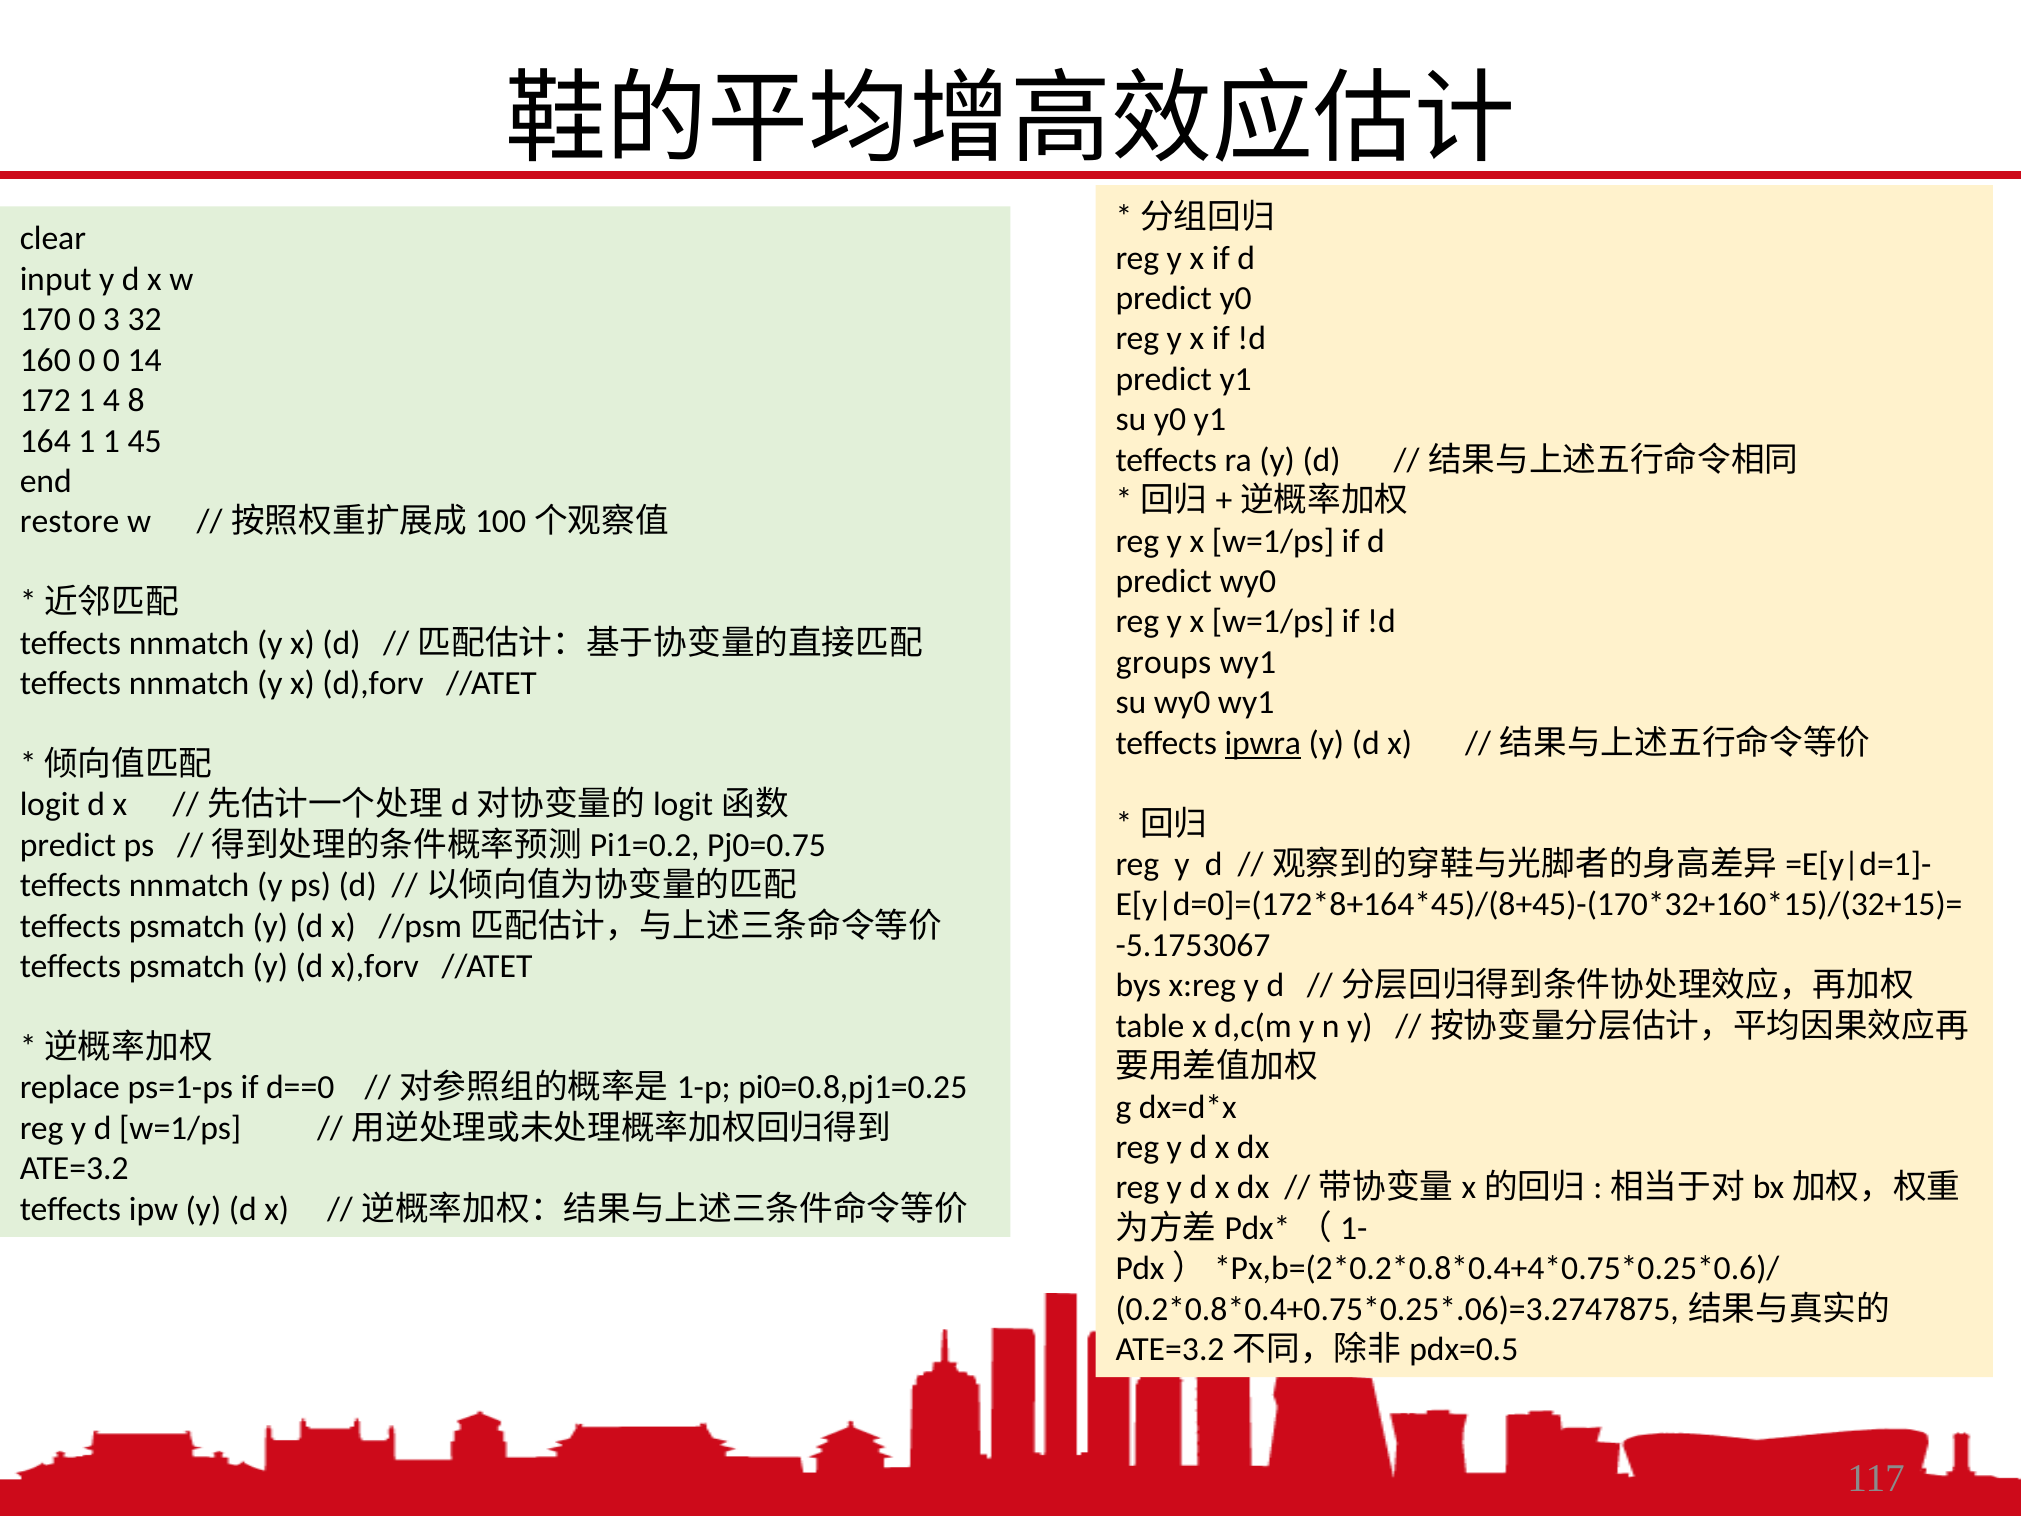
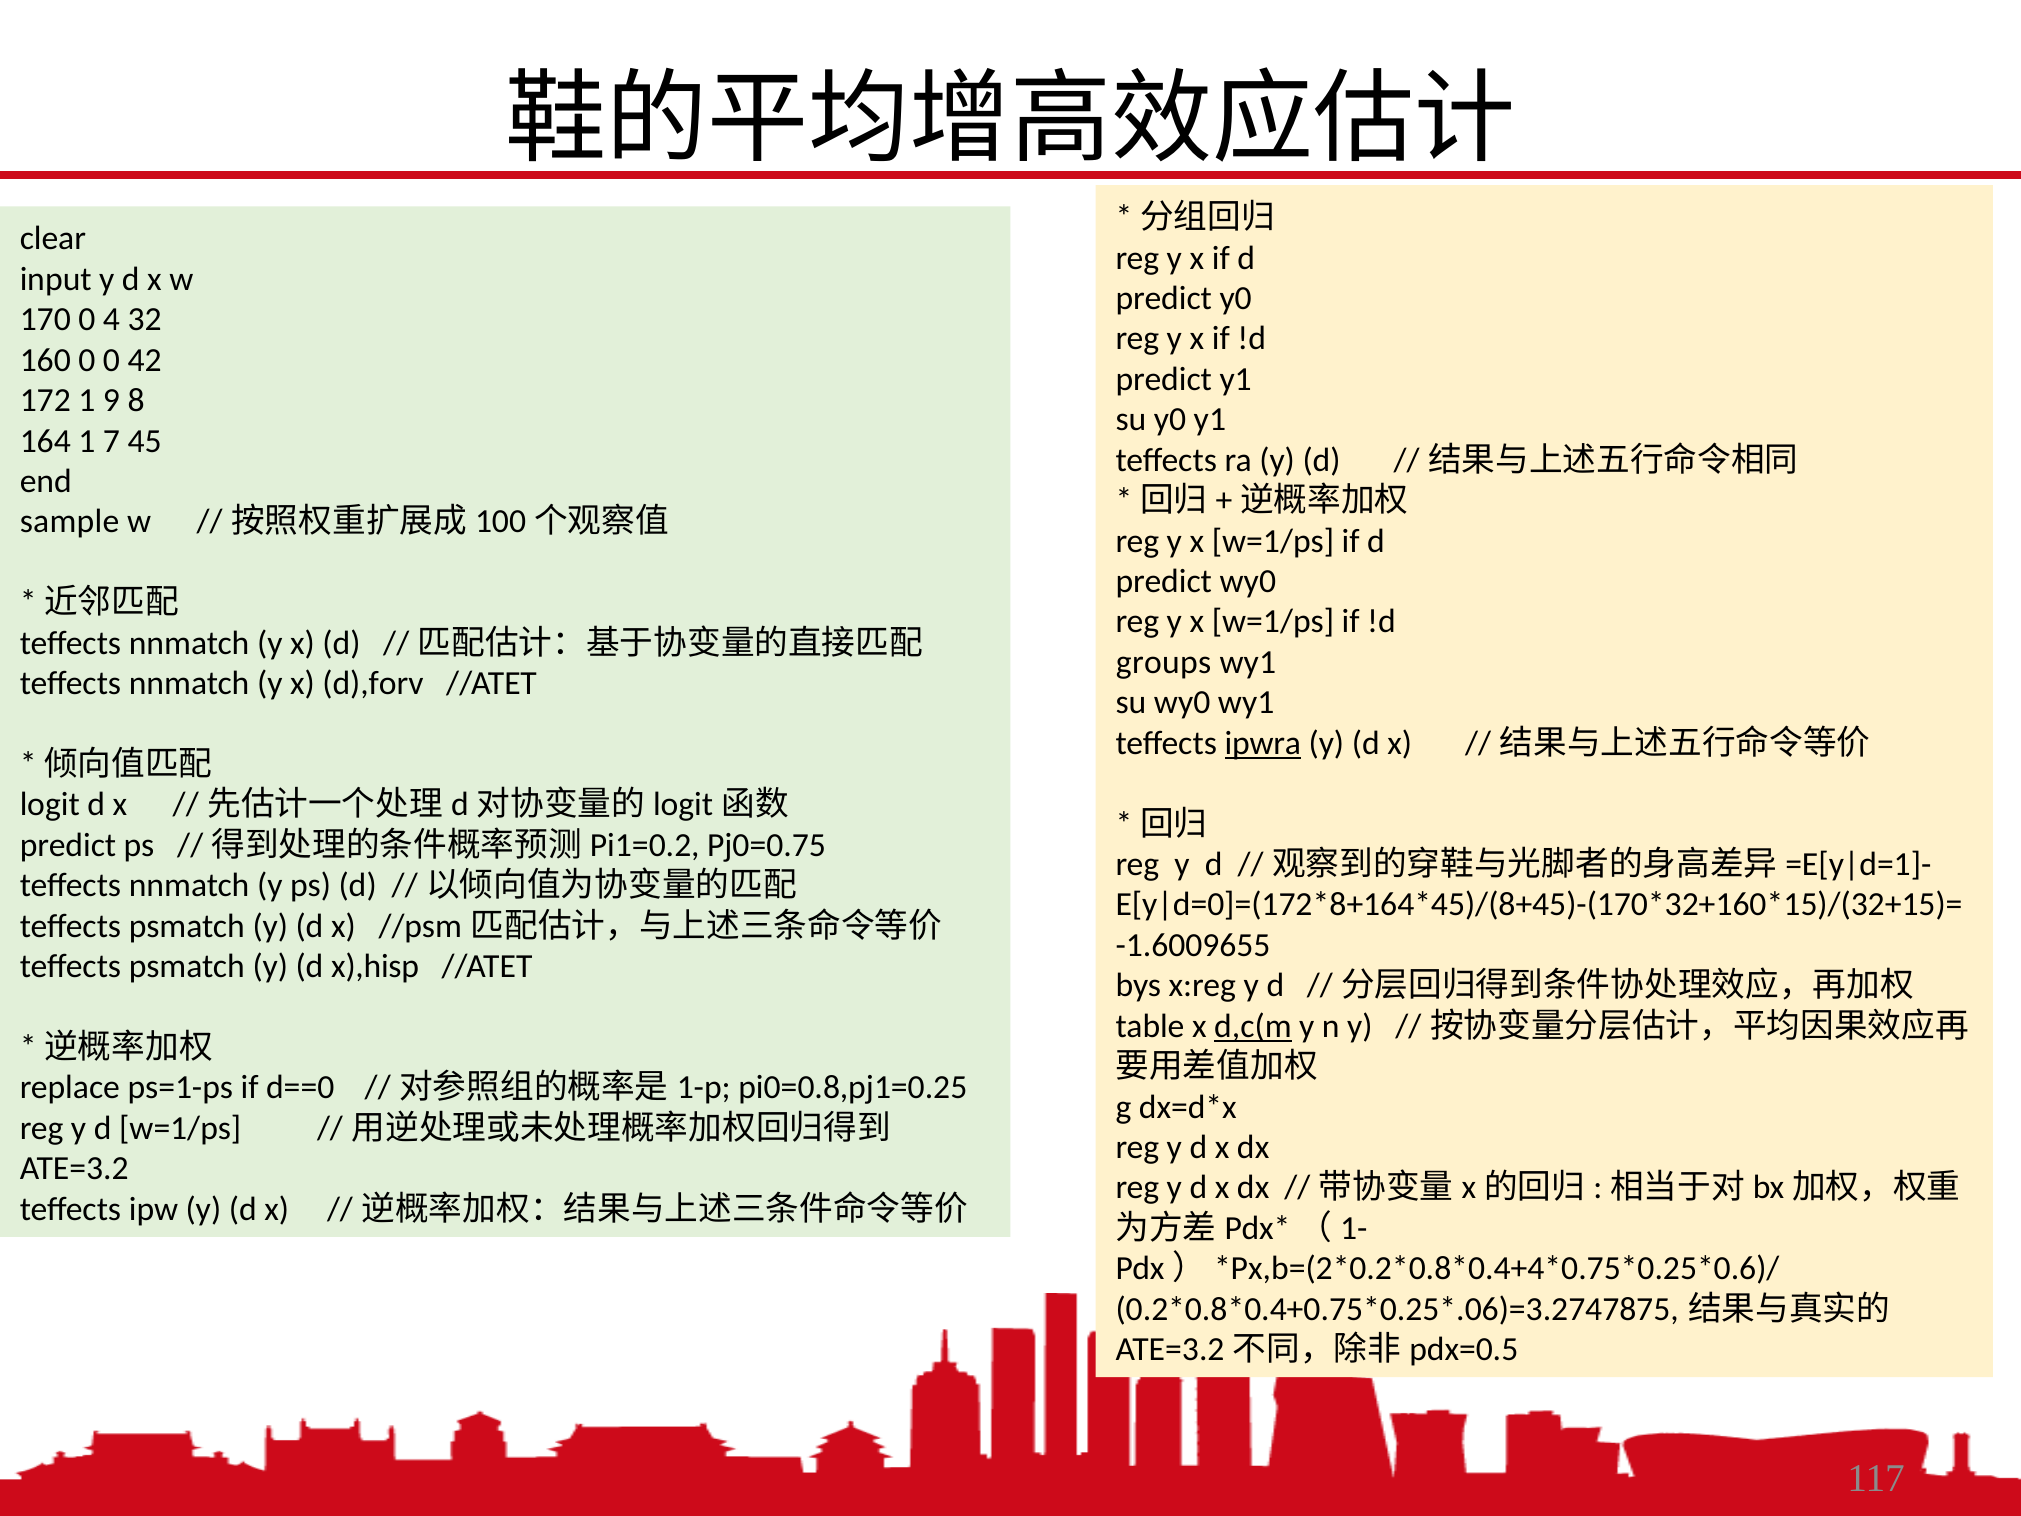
3: 3 -> 4
14: 14 -> 42
4: 4 -> 9
1 1: 1 -> 7
restore: restore -> sample
-5.1753067: -5.1753067 -> -1.6009655
x),forv: x),forv -> x),hisp
d,c(m underline: none -> present
